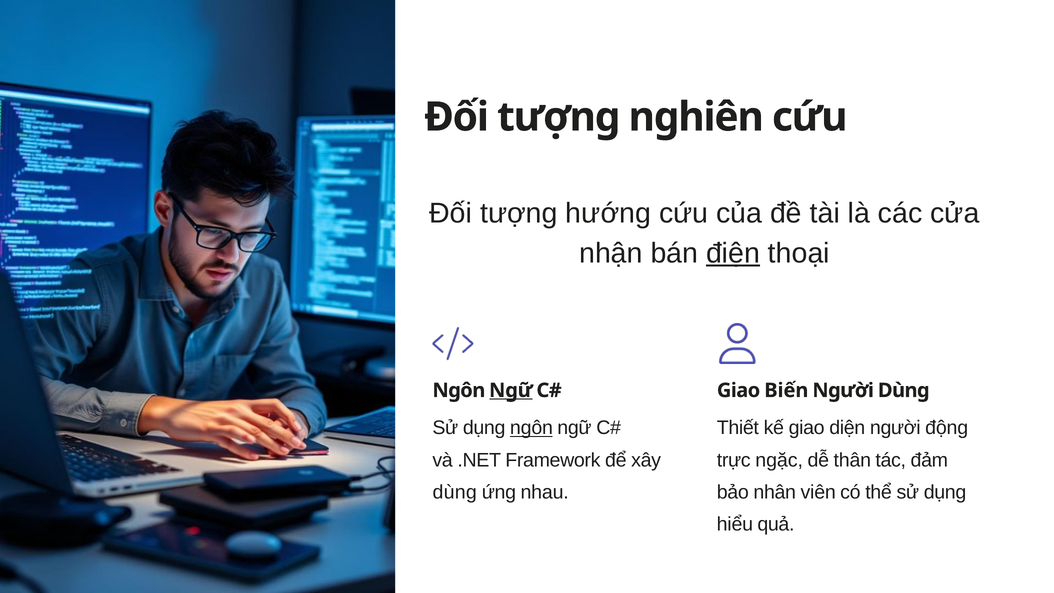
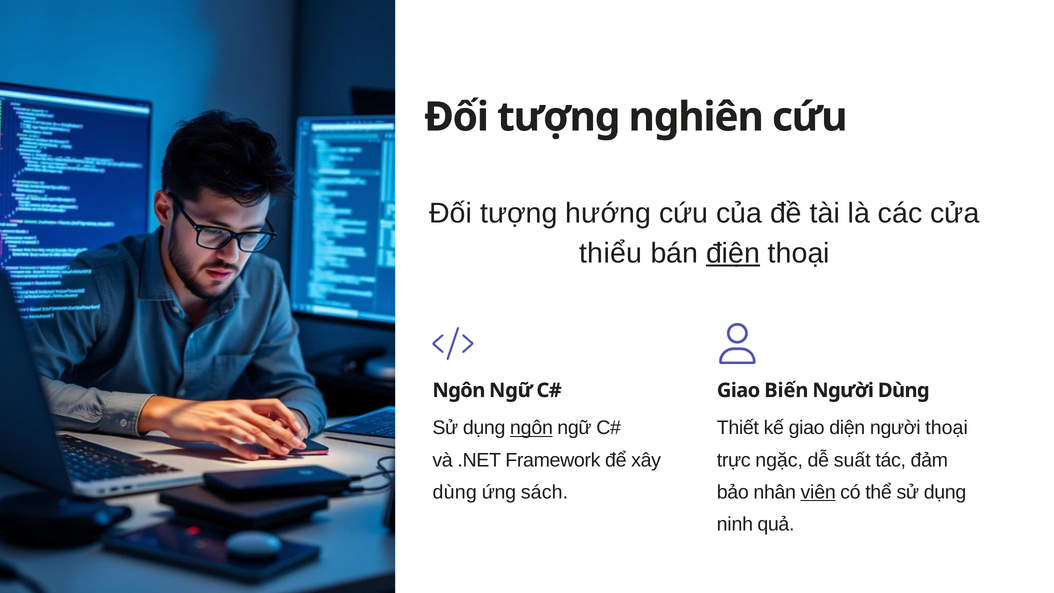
nhận: nhận -> thiểu
Ngữ at (511, 390) underline: present -> none
người động: động -> thoại
thân: thân -> suất
nhau: nhau -> sách
viên underline: none -> present
hiểu: hiểu -> ninh
